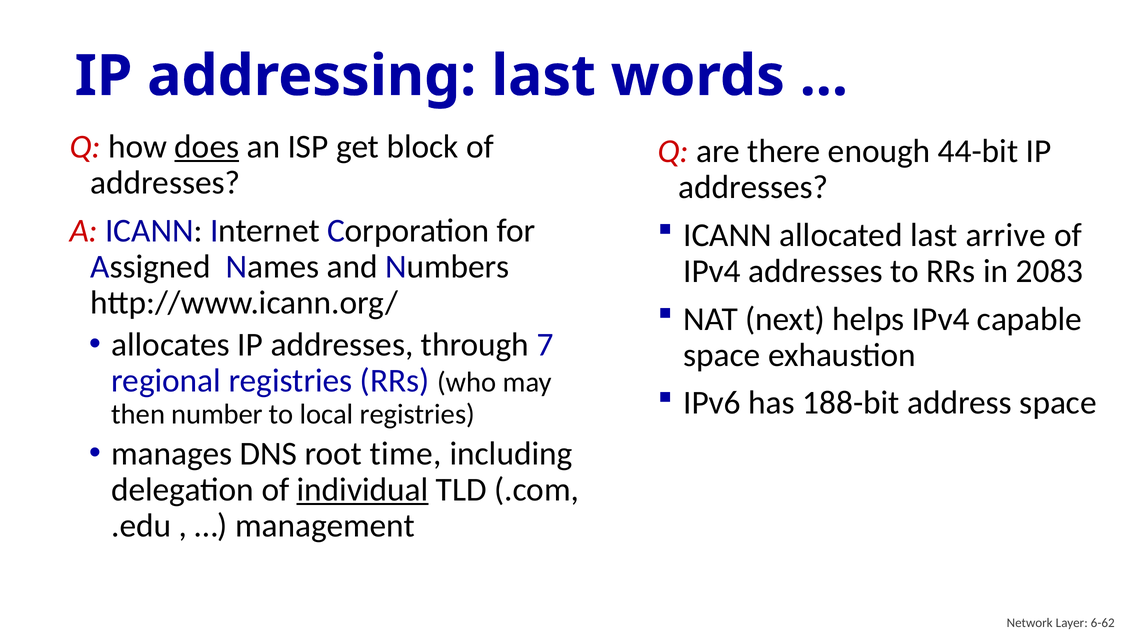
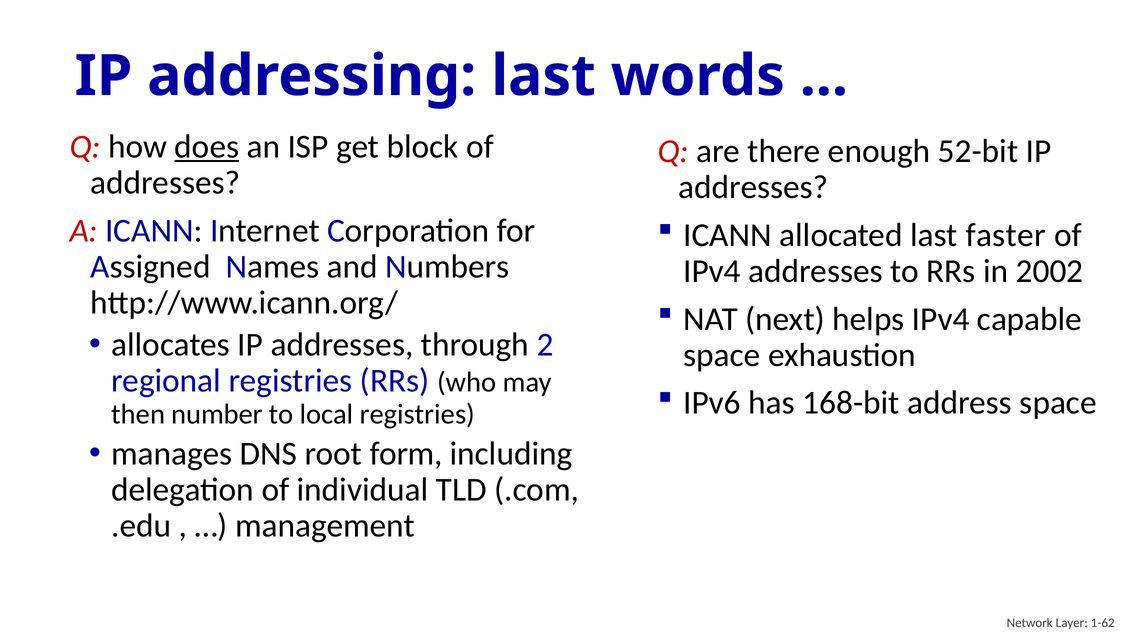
44-bit: 44-bit -> 52-bit
arrive: arrive -> faster
2083: 2083 -> 2002
7: 7 -> 2
188-bit: 188-bit -> 168-bit
time: time -> form
individual underline: present -> none
6-62: 6-62 -> 1-62
